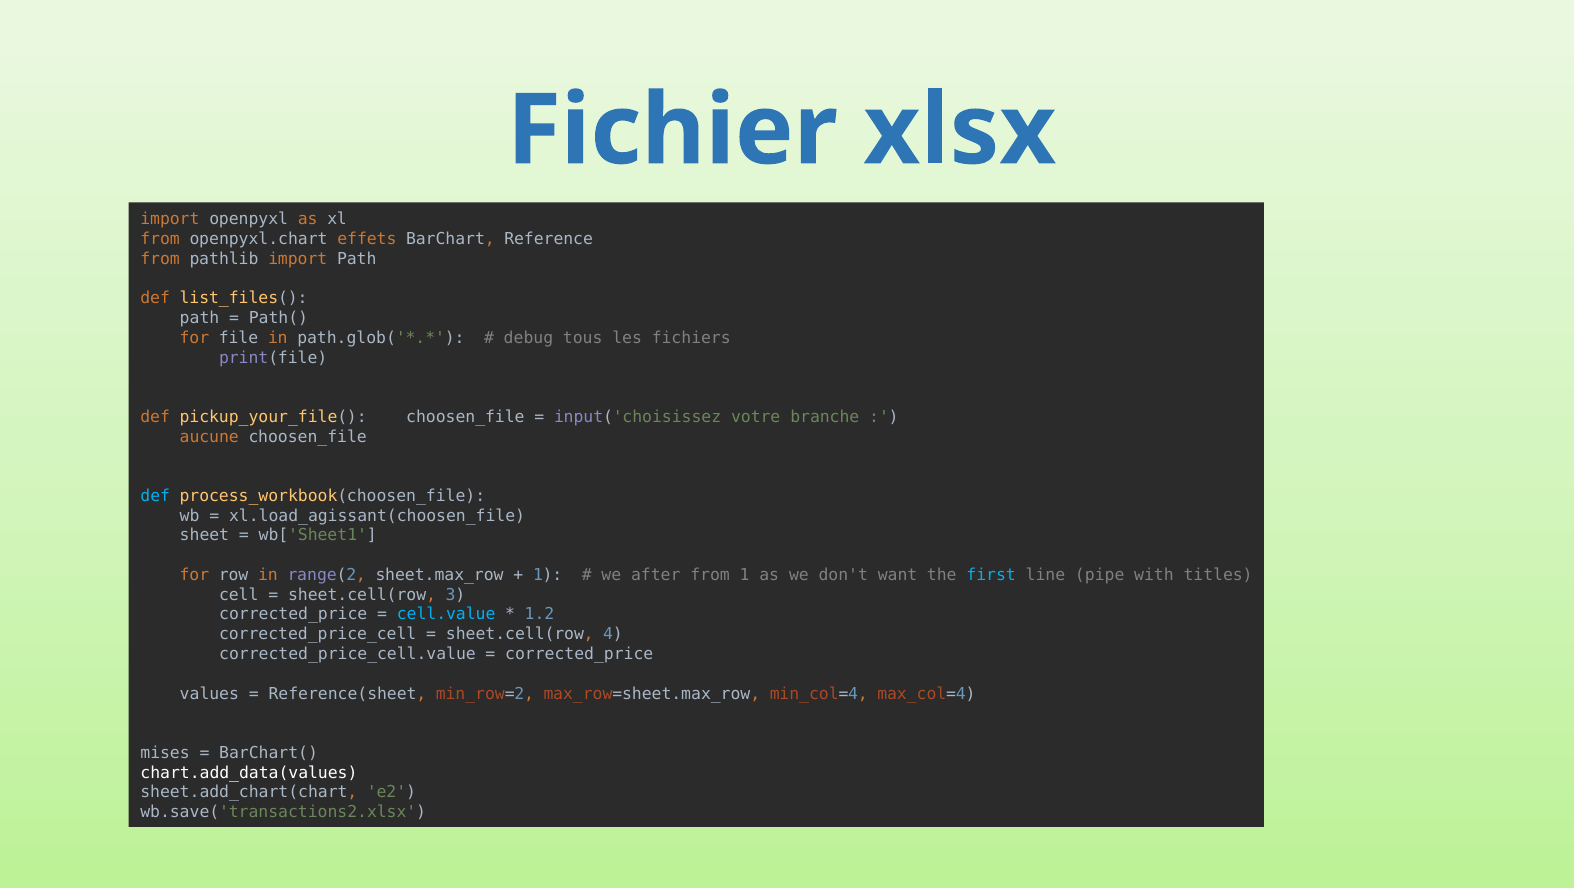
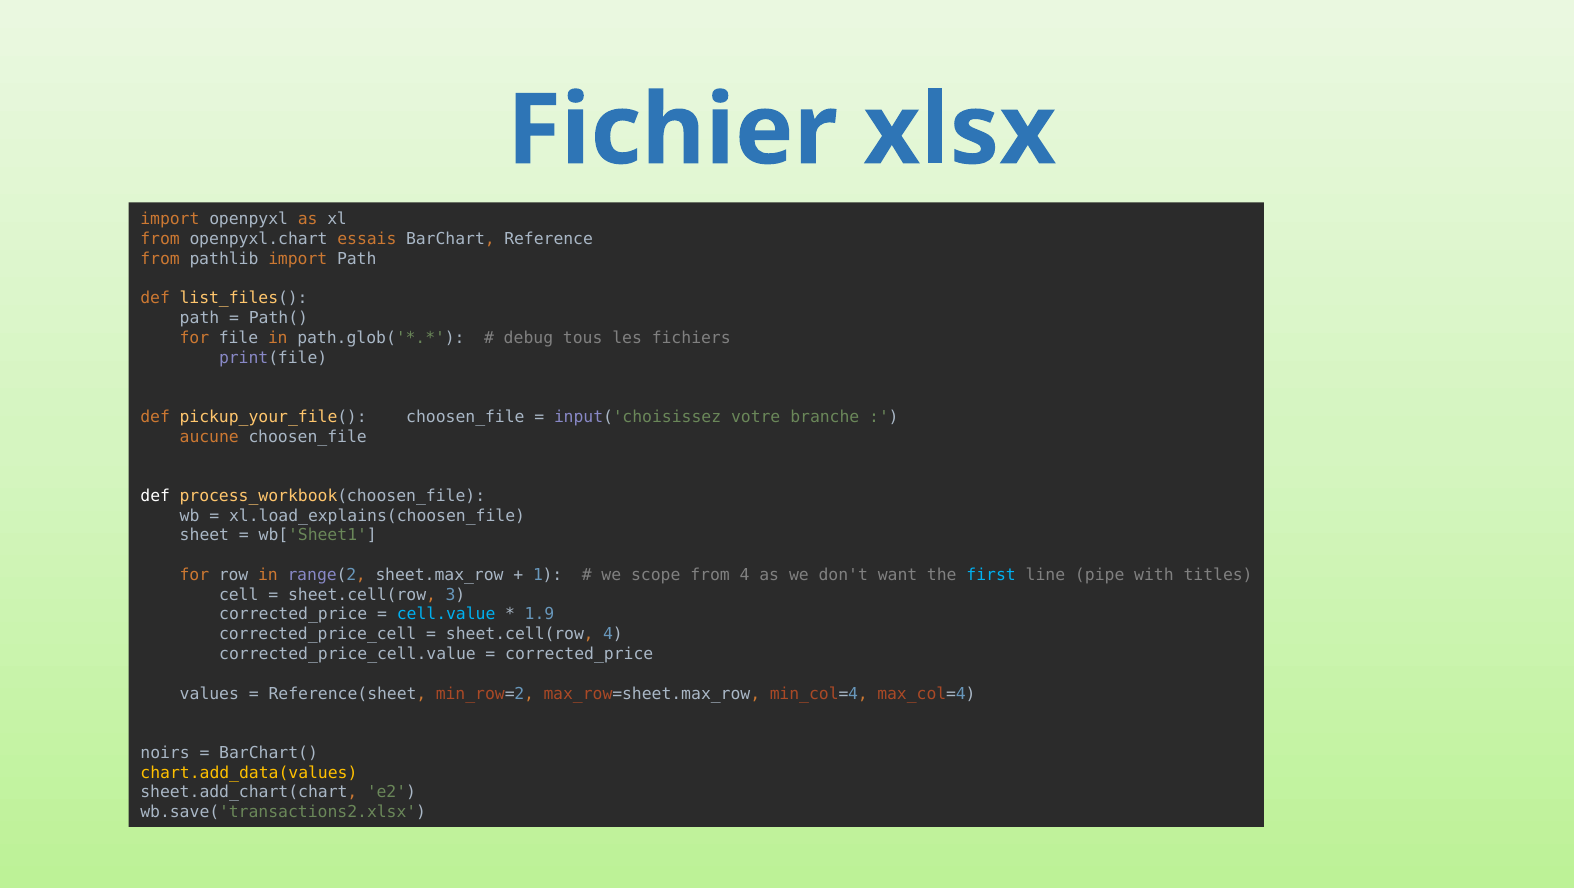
effets: effets -> essais
def at (155, 496) colour: light blue -> white
xl.load_agissant(choosen_file: xl.load_agissant(choosen_file -> xl.load_explains(choosen_file
after: after -> scope
from 1: 1 -> 4
1.2: 1.2 -> 1.9
mises: mises -> noirs
chart.add_data(values colour: white -> yellow
